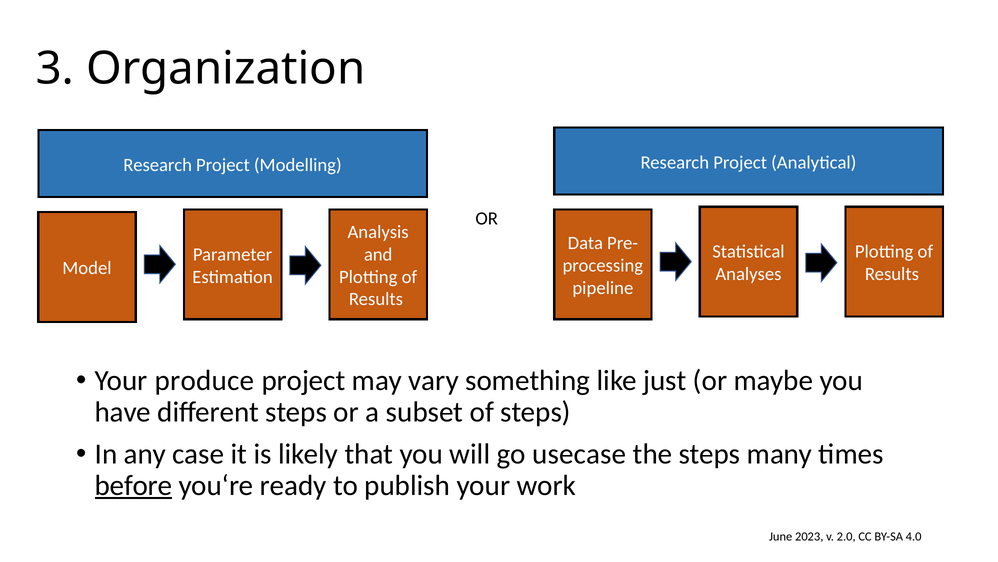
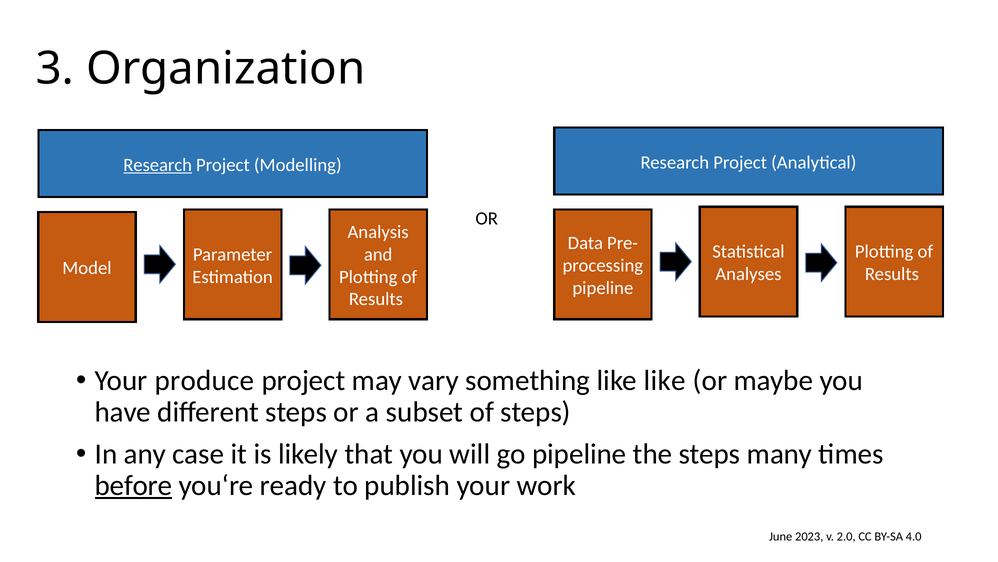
Research at (158, 165) underline: none -> present
like just: just -> like
go usecase: usecase -> pipeline
